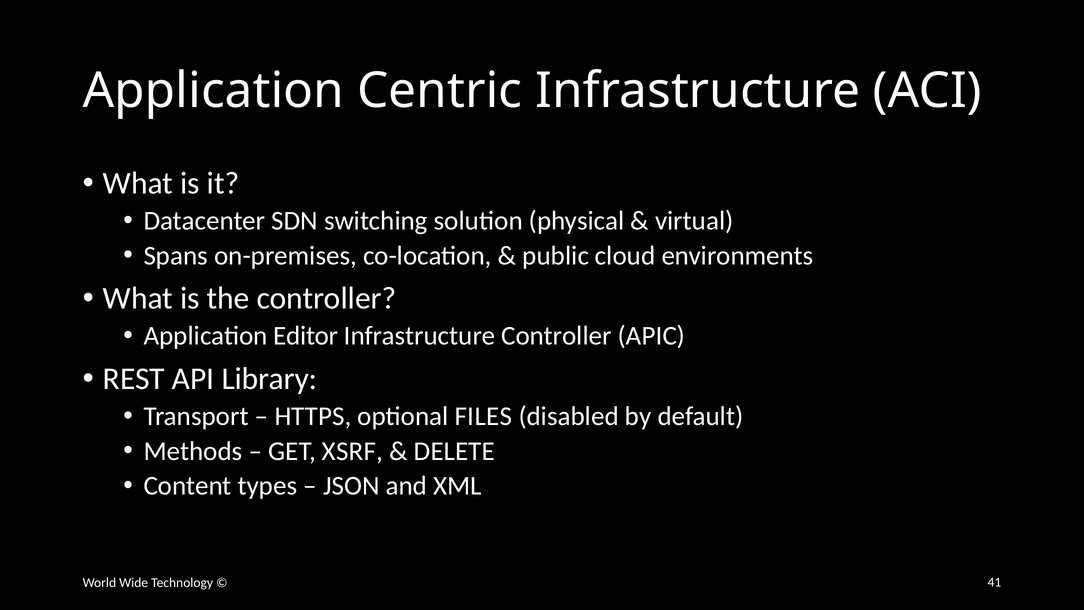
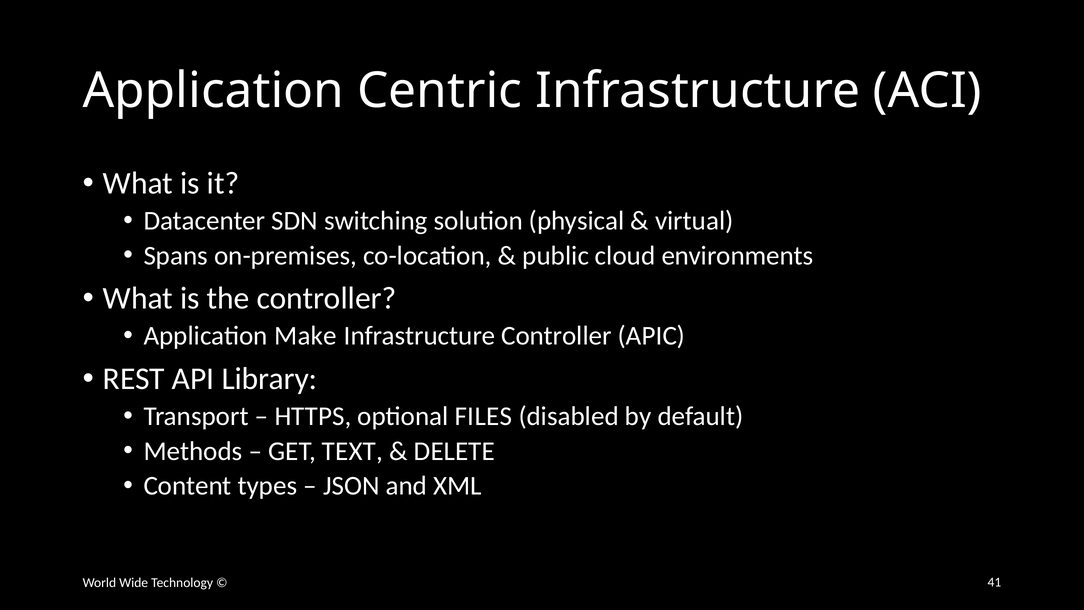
Editor: Editor -> Make
XSRF: XSRF -> TEXT
